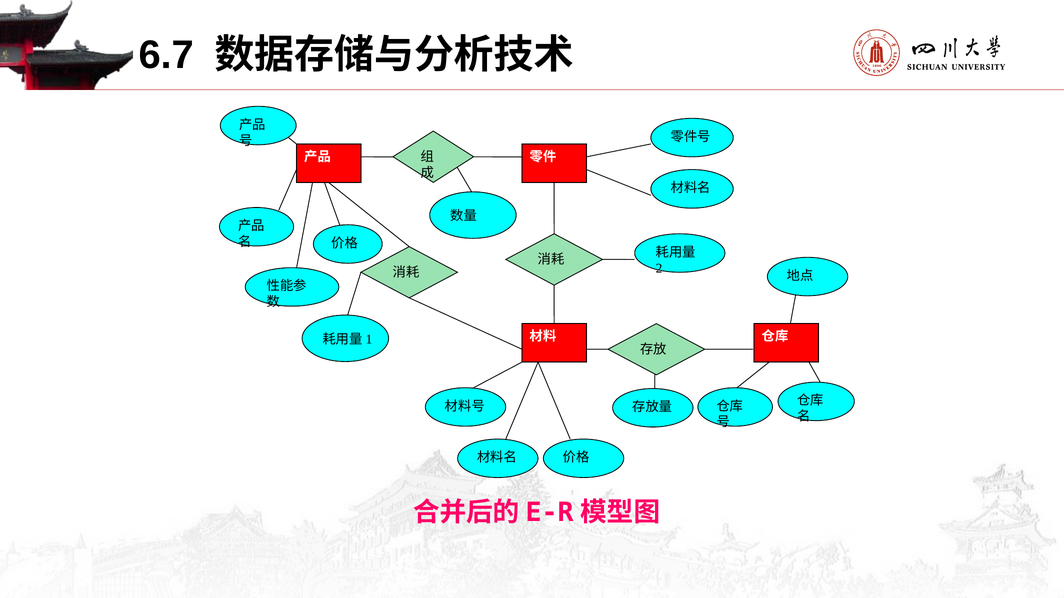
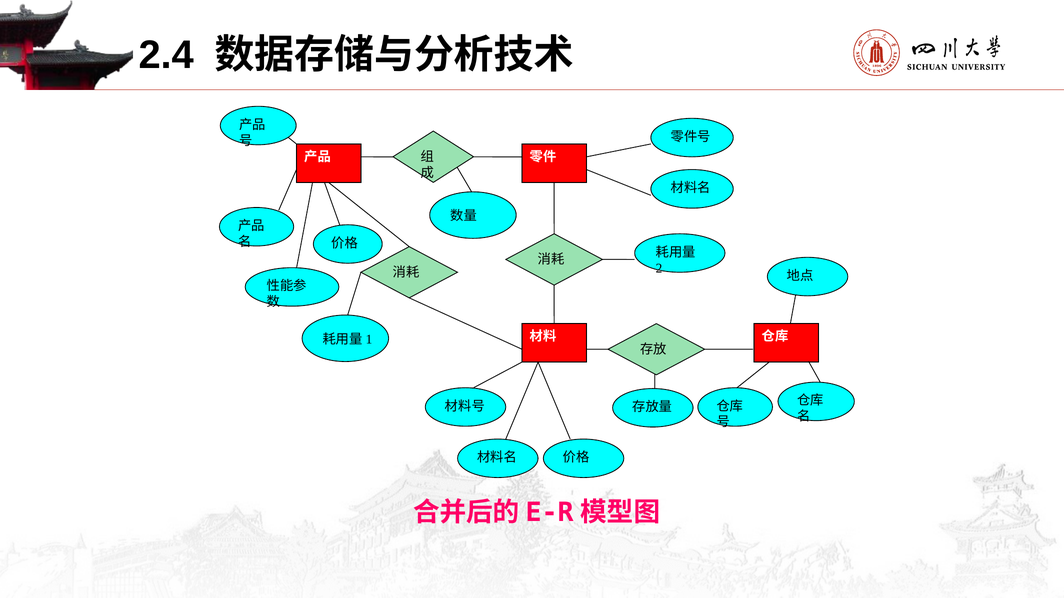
6.7: 6.7 -> 2.4
